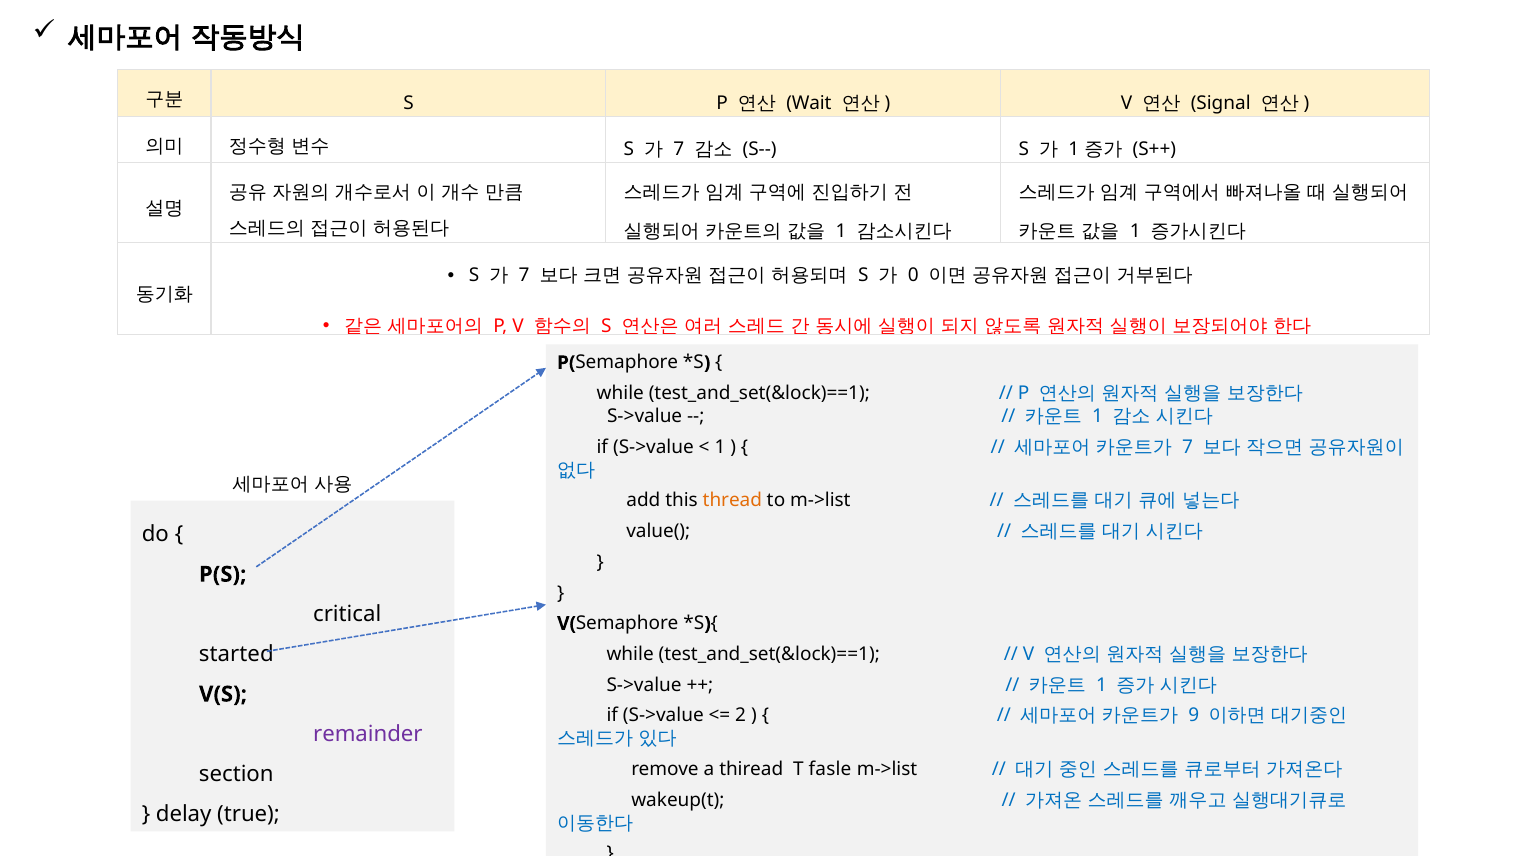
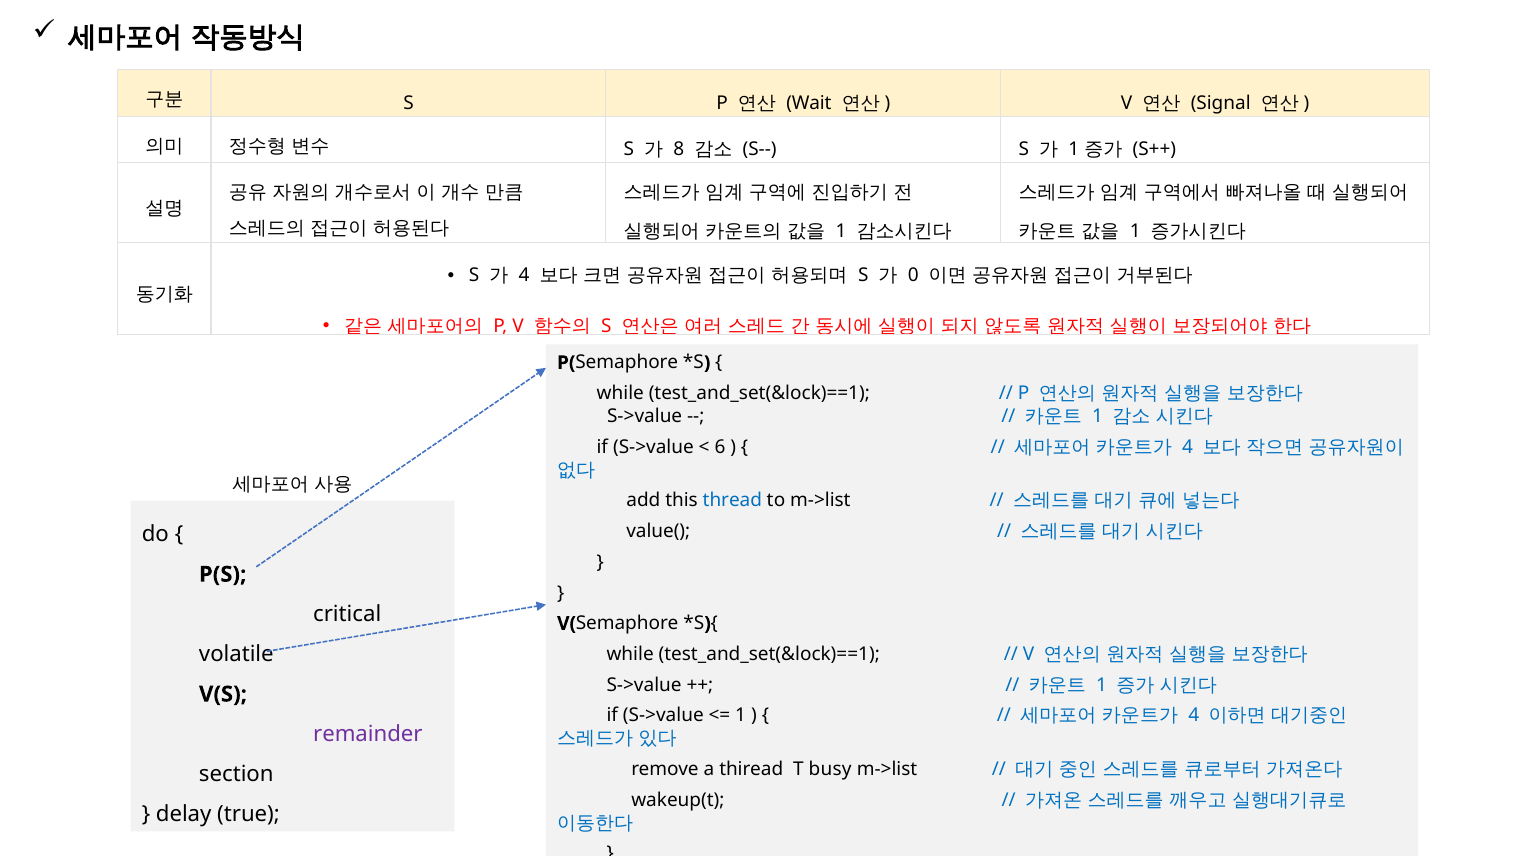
7 at (679, 149): 7 -> 8
7 at (524, 276): 7 -> 4
1 at (720, 447): 1 -> 6
7 at (1188, 447): 7 -> 4
thread colour: orange -> blue
started: started -> volatile
2 at (741, 716): 2 -> 1
9 at (1194, 716): 9 -> 4
fasle: fasle -> busy
